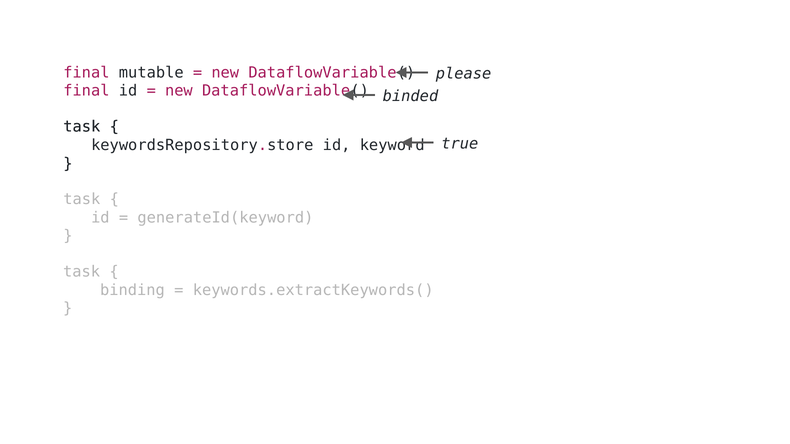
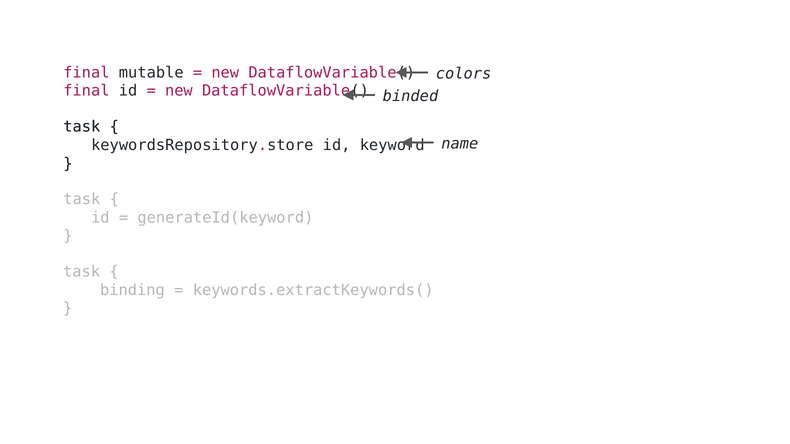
please: please -> colors
true: true -> name
